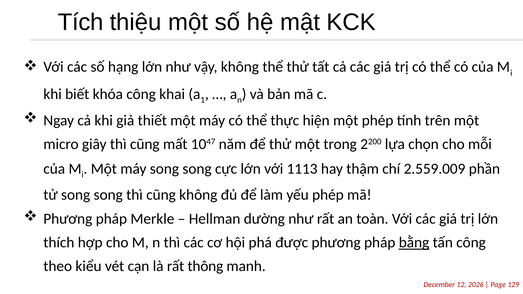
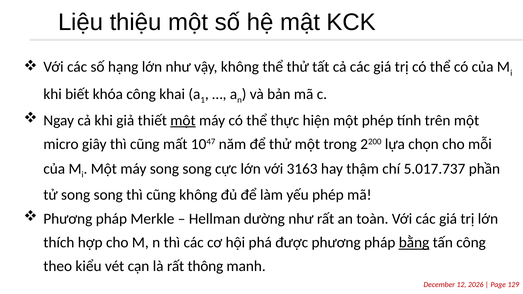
Tích: Tích -> Liệu
một at (183, 120) underline: none -> present
1113: 1113 -> 3163
2.559.009: 2.559.009 -> 5.017.737
